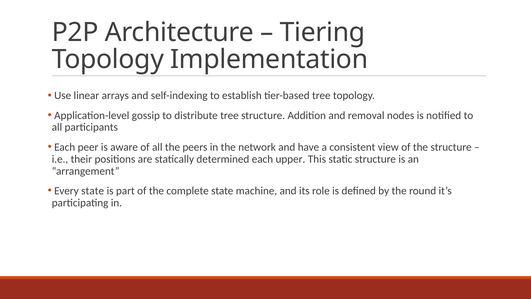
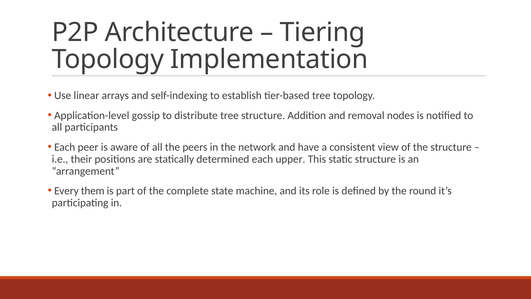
Every state: state -> them
